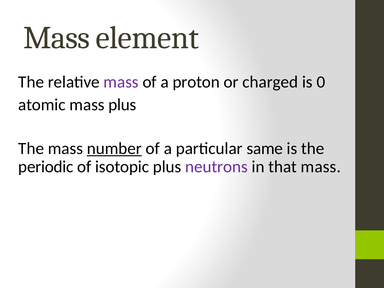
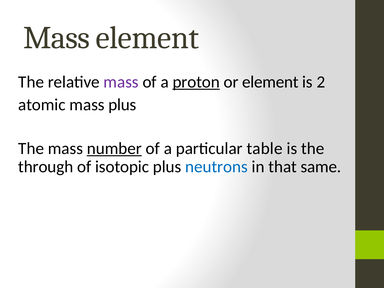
proton underline: none -> present
or charged: charged -> element
0: 0 -> 2
same: same -> table
periodic: periodic -> through
neutrons colour: purple -> blue
that mass: mass -> same
